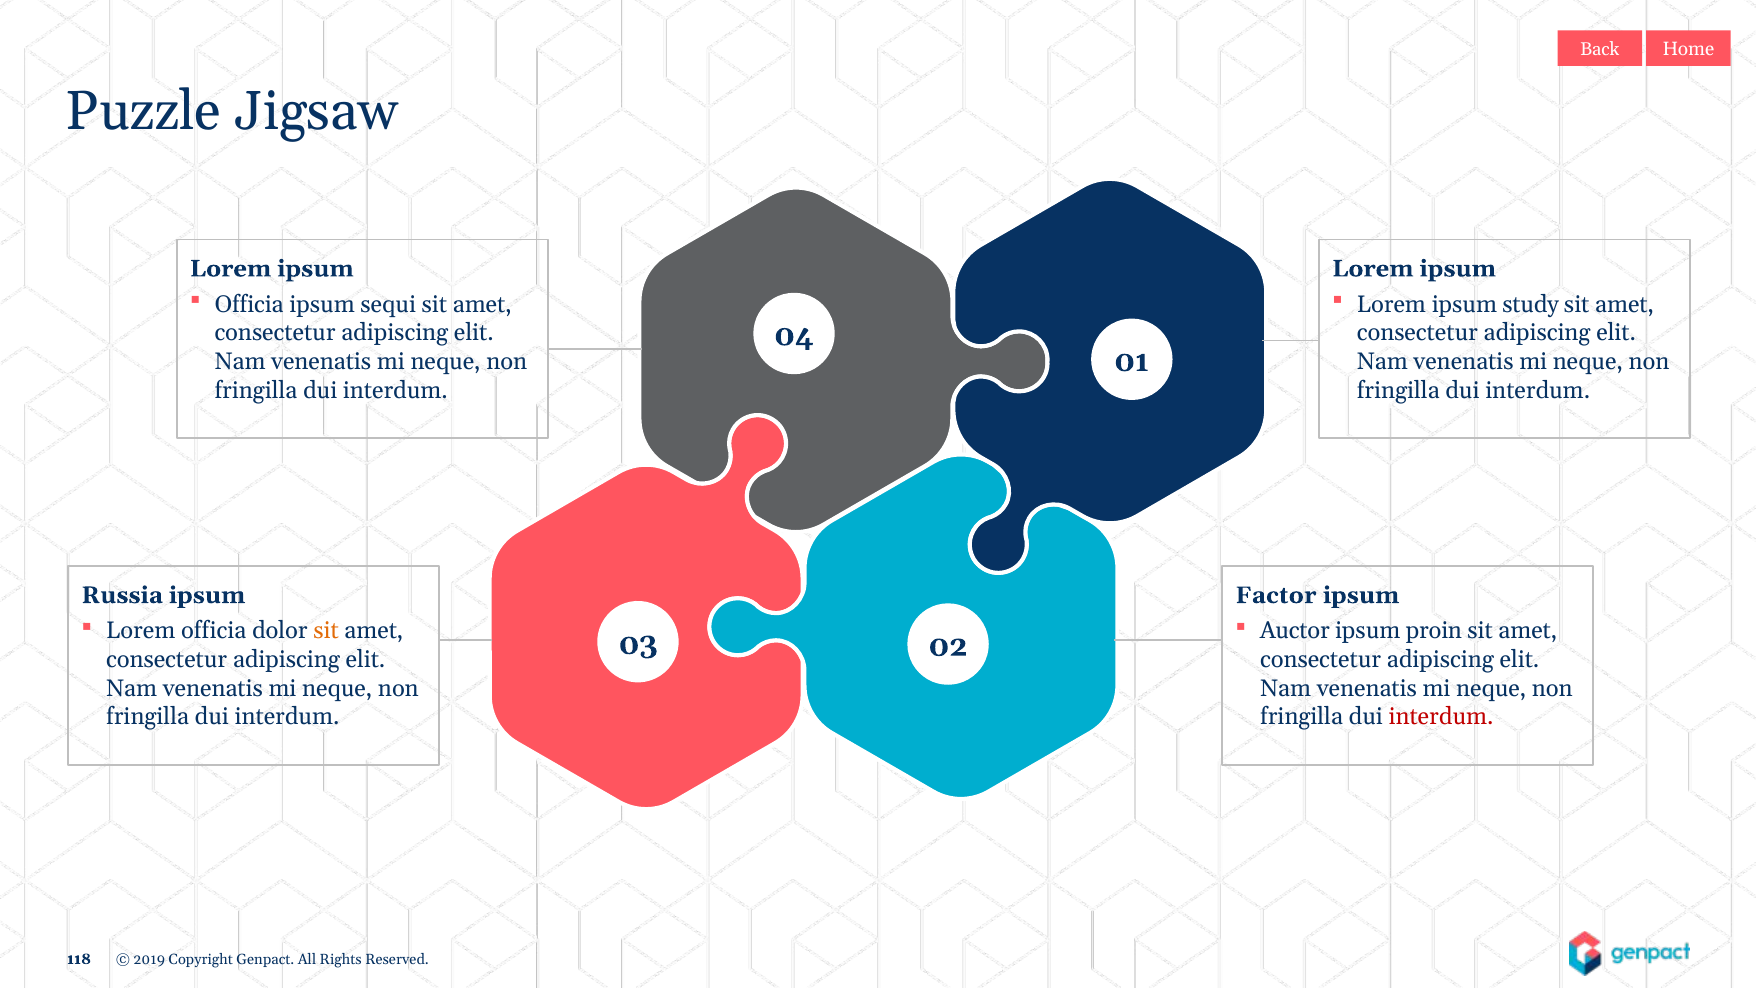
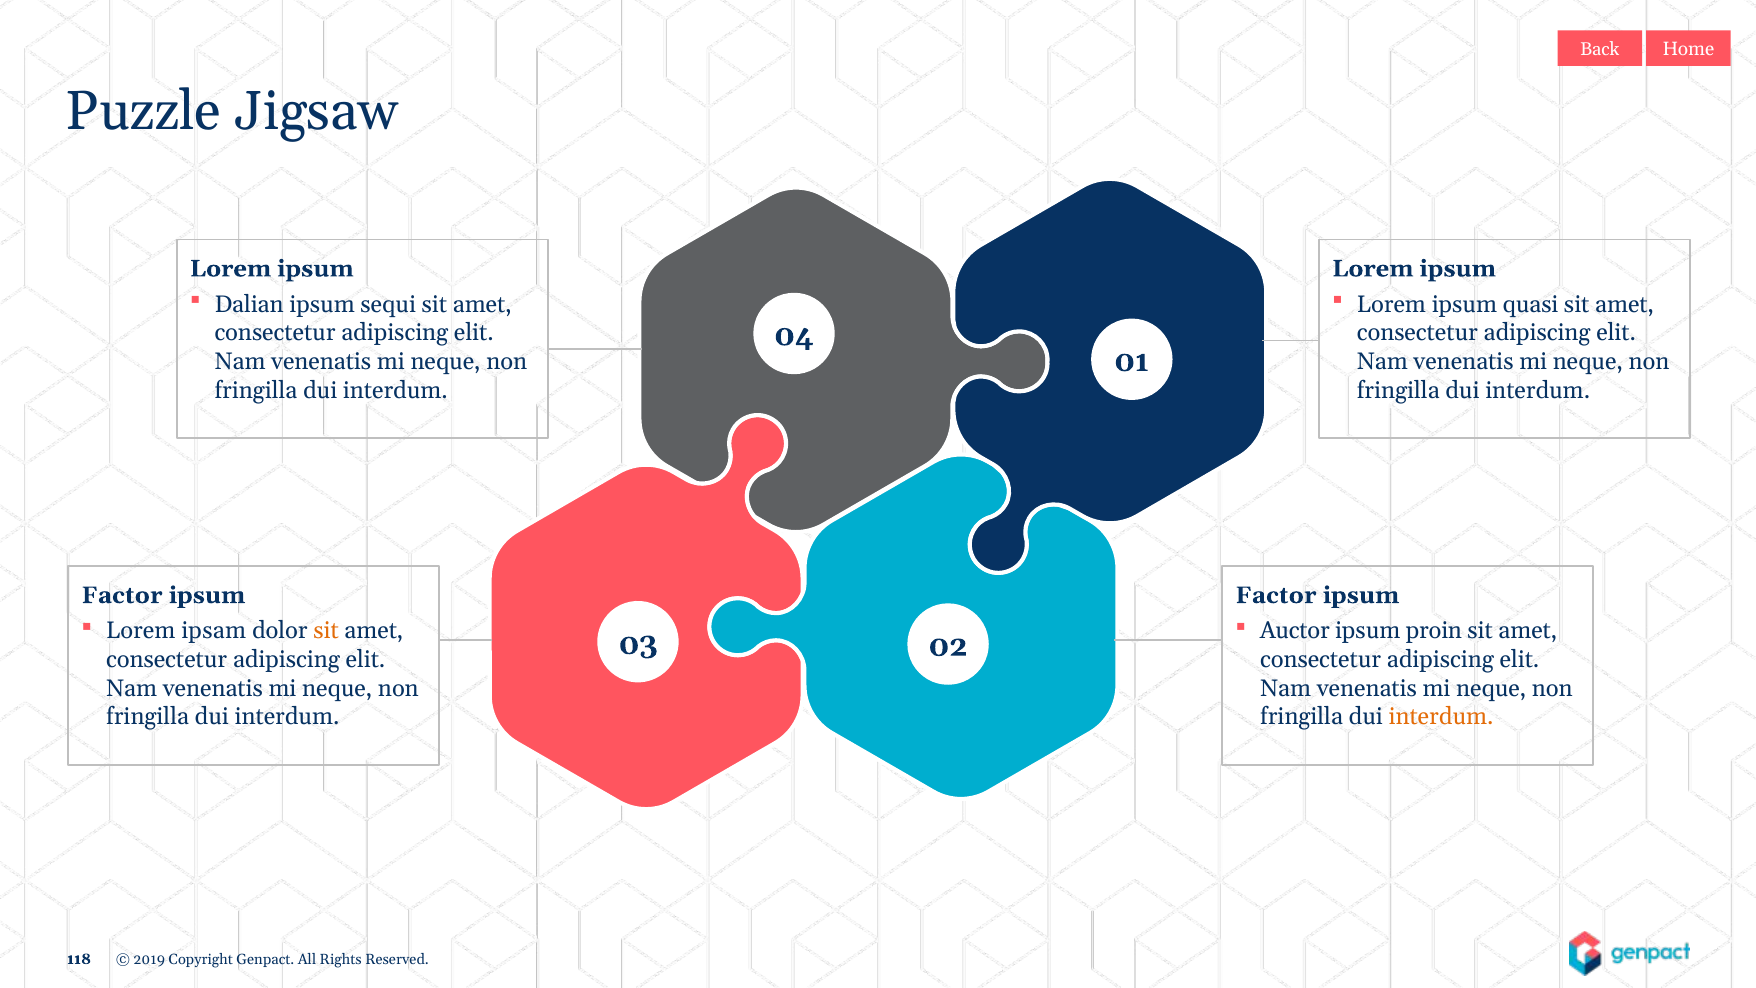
Officia at (249, 304): Officia -> Dalian
study: study -> quasi
Russia at (122, 595): Russia -> Factor
Lorem officia: officia -> ipsam
interdum at (1441, 717) colour: red -> orange
